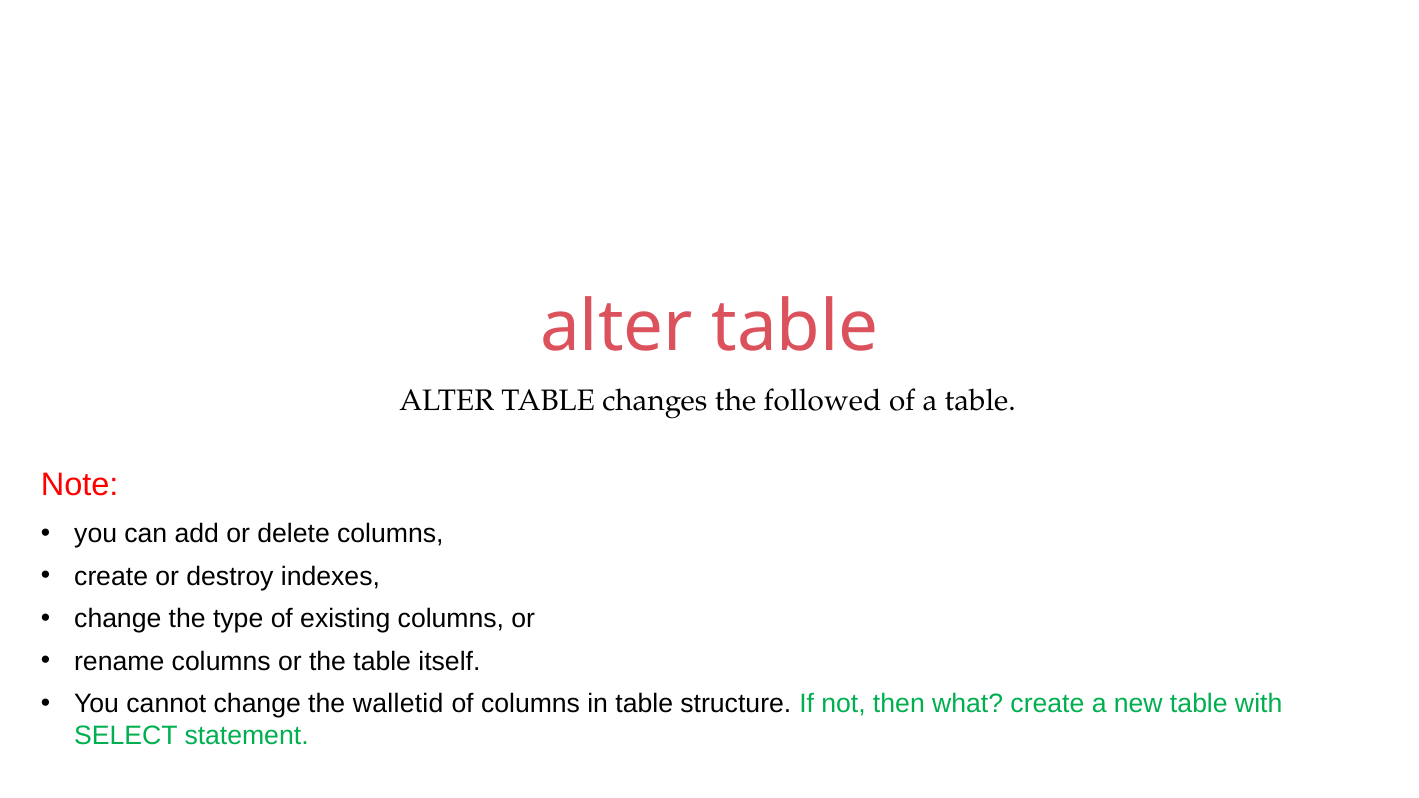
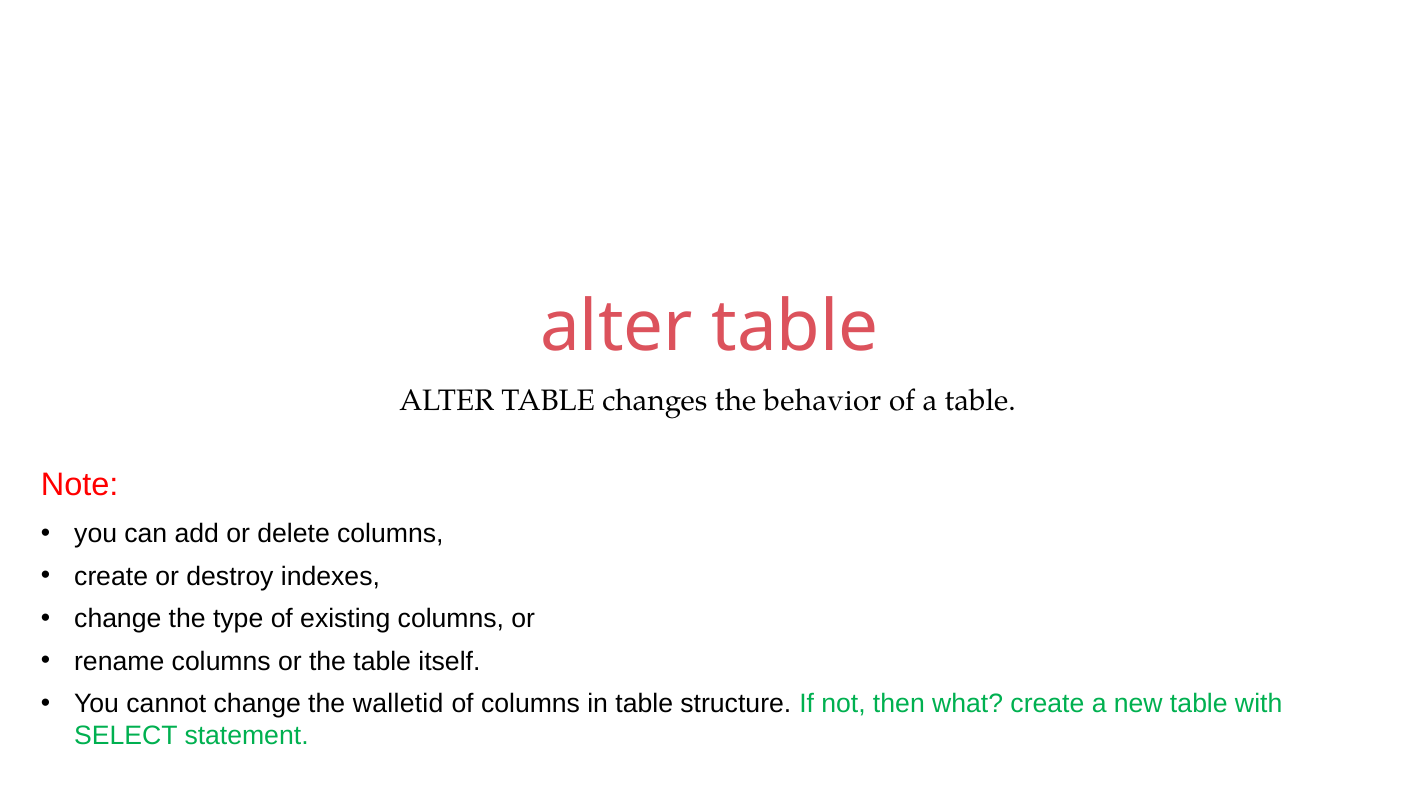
followed: followed -> behavior
